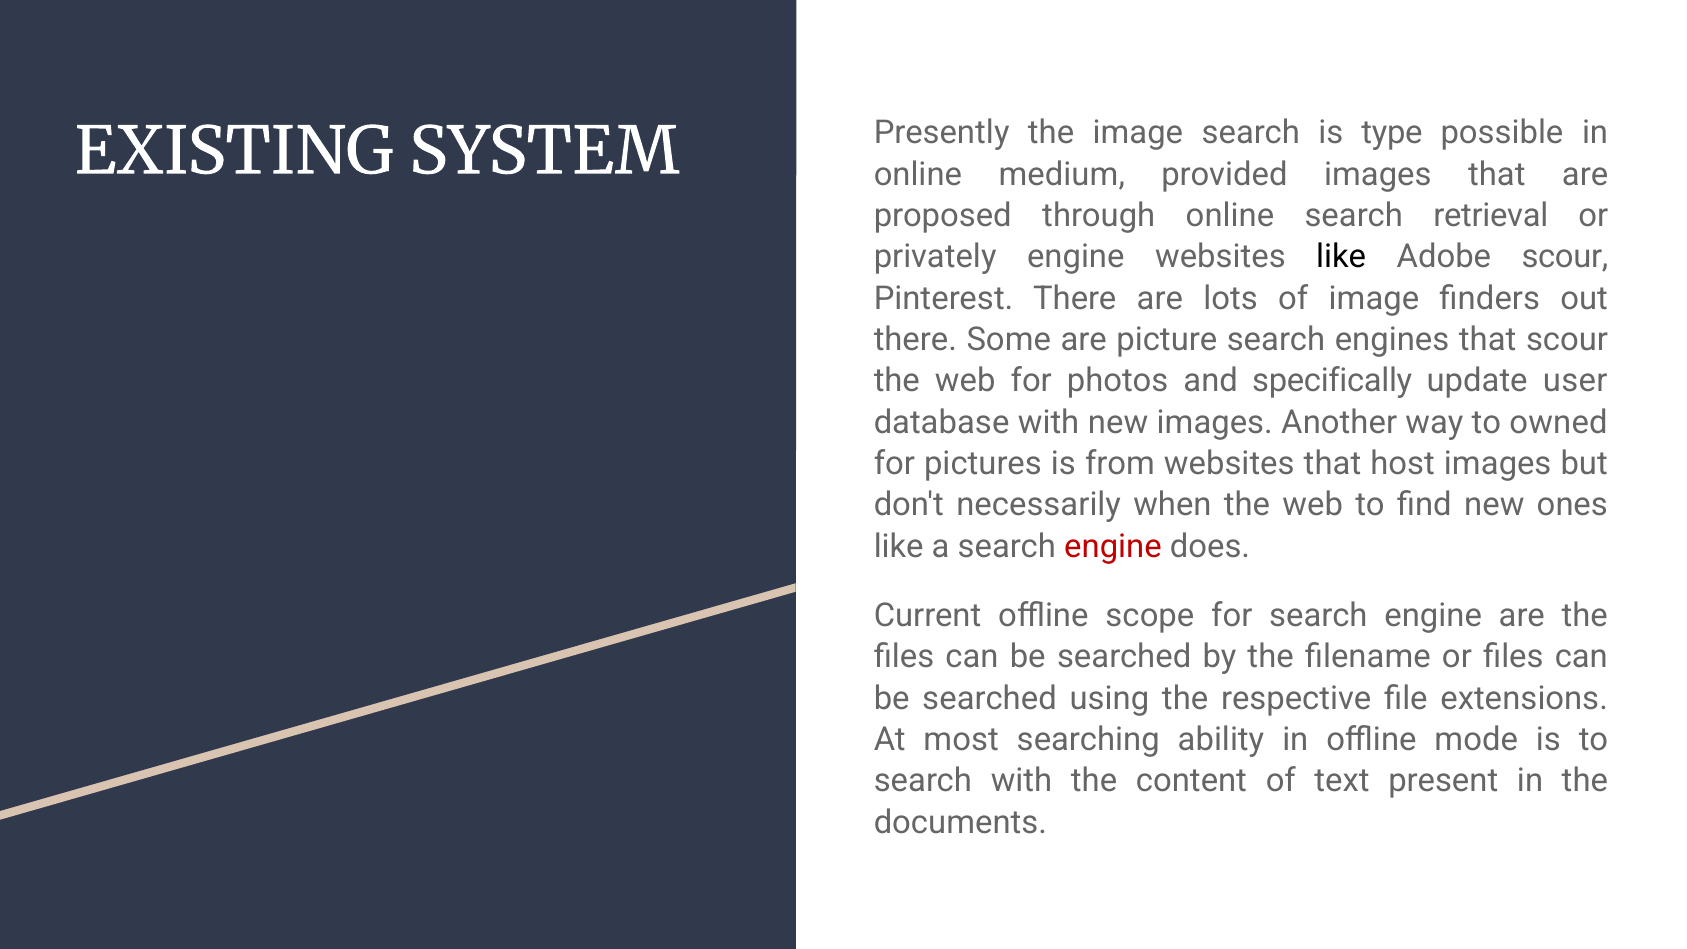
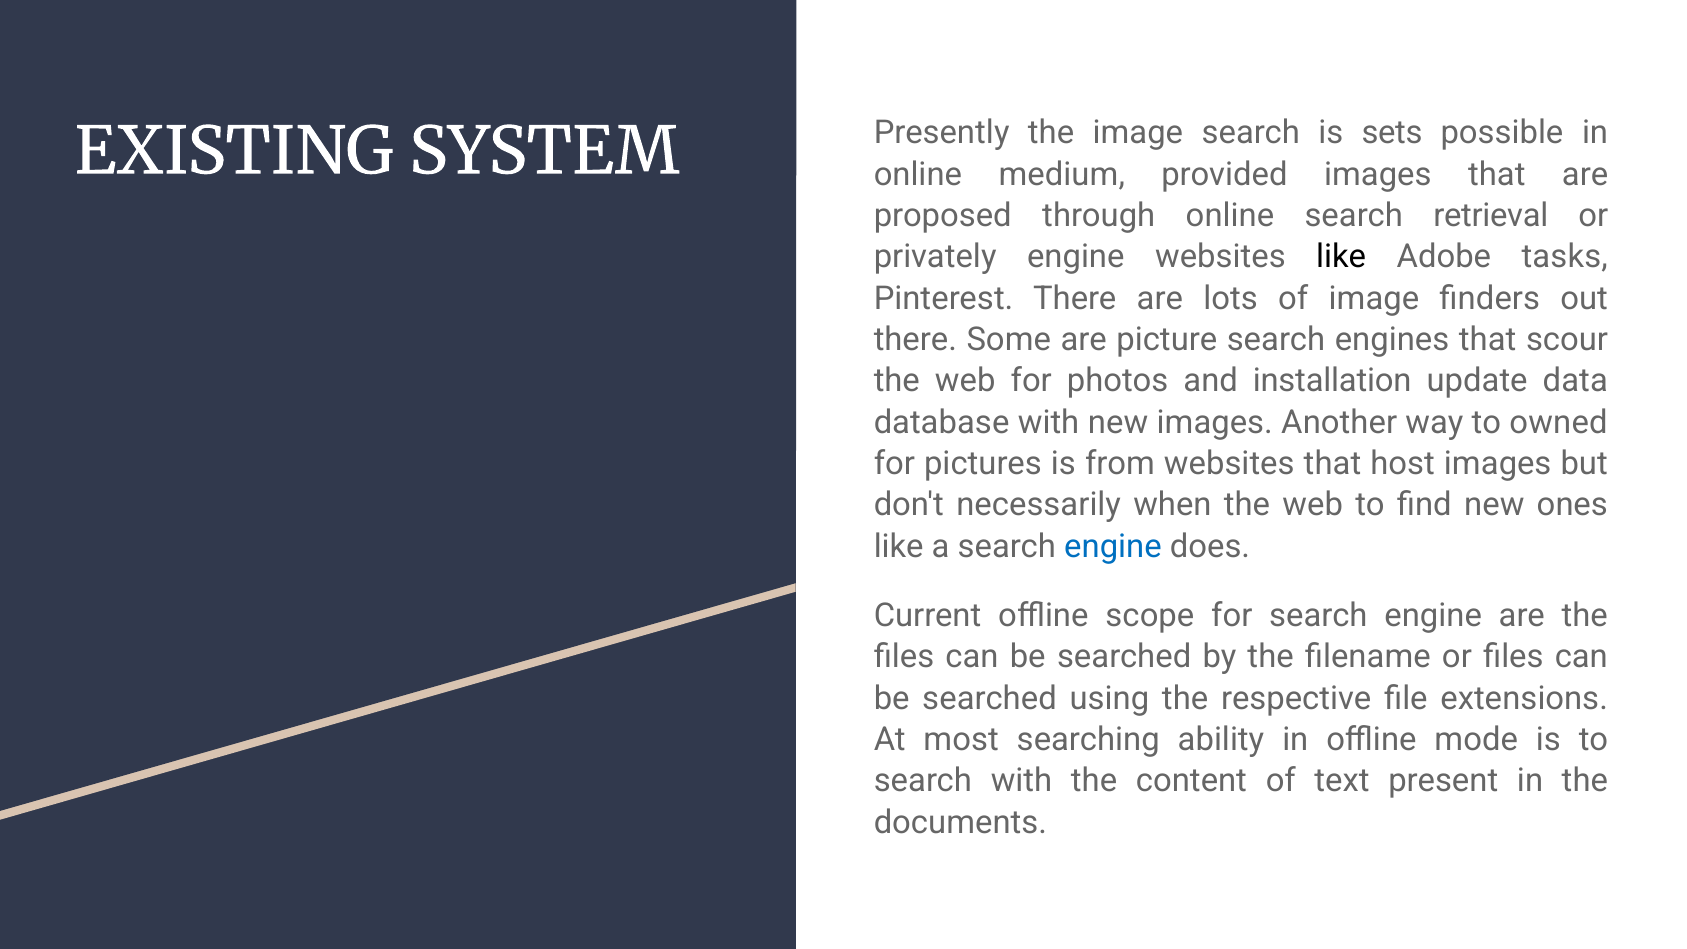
type: type -> sets
Adobe scour: scour -> tasks
specifically: specifically -> installation
user: user -> data
engine at (1113, 546) colour: red -> blue
